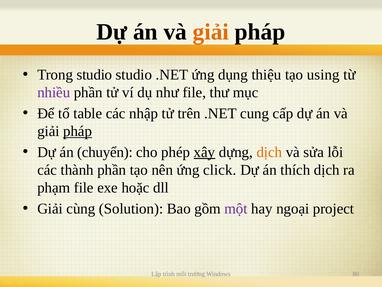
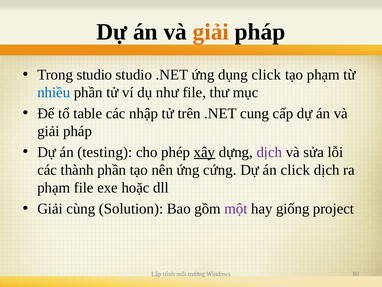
dụng thiệu: thiệu -> click
tạo using: using -> phạm
nhiều colour: purple -> blue
pháp at (78, 131) underline: present -> none
chuyển: chuyển -> testing
dịch at (269, 152) colour: orange -> purple
click: click -> cứng
án thích: thích -> click
ngoại: ngoại -> giống
